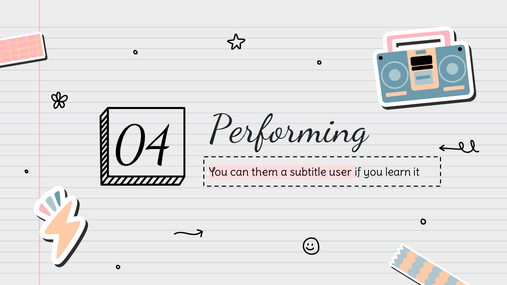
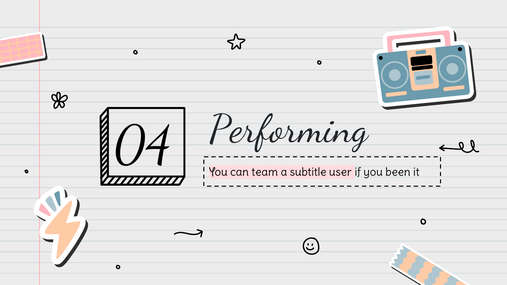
them: them -> team
learn: learn -> been
